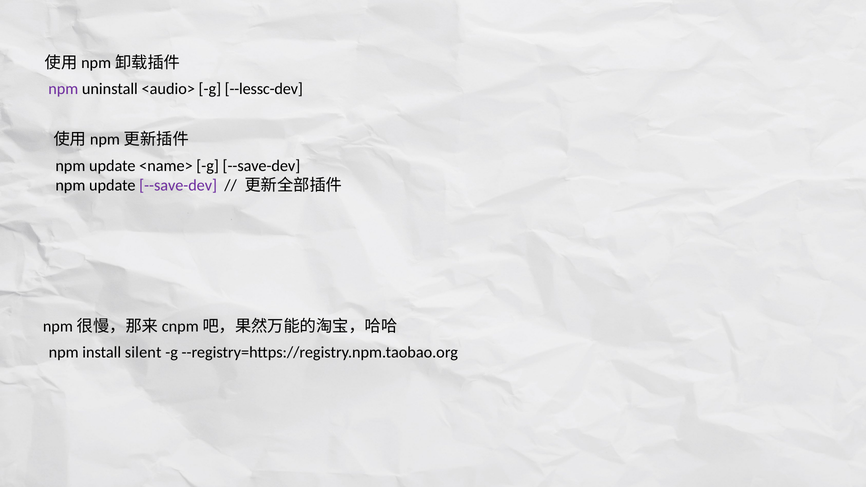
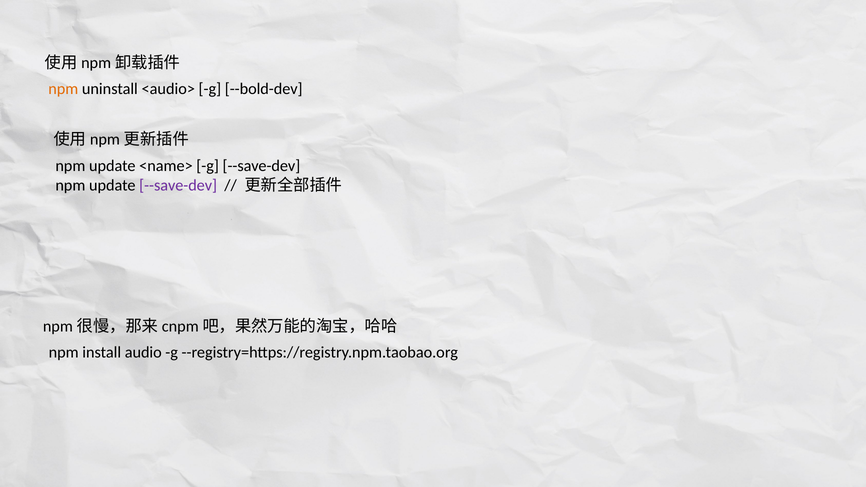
npm at (63, 89) colour: purple -> orange
--lessc-dev: --lessc-dev -> --bold-dev
silent: silent -> audio
